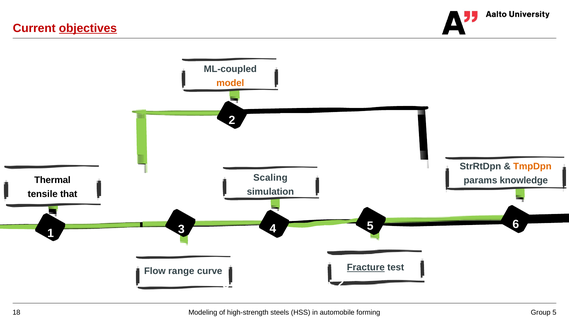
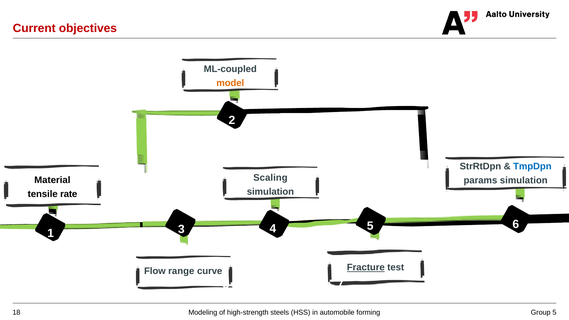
objectives underline: present -> none
TmpDpn colour: orange -> blue
Thermal: Thermal -> Material
params knowledge: knowledge -> simulation
that: that -> rate
3 2: 2 -> 7
